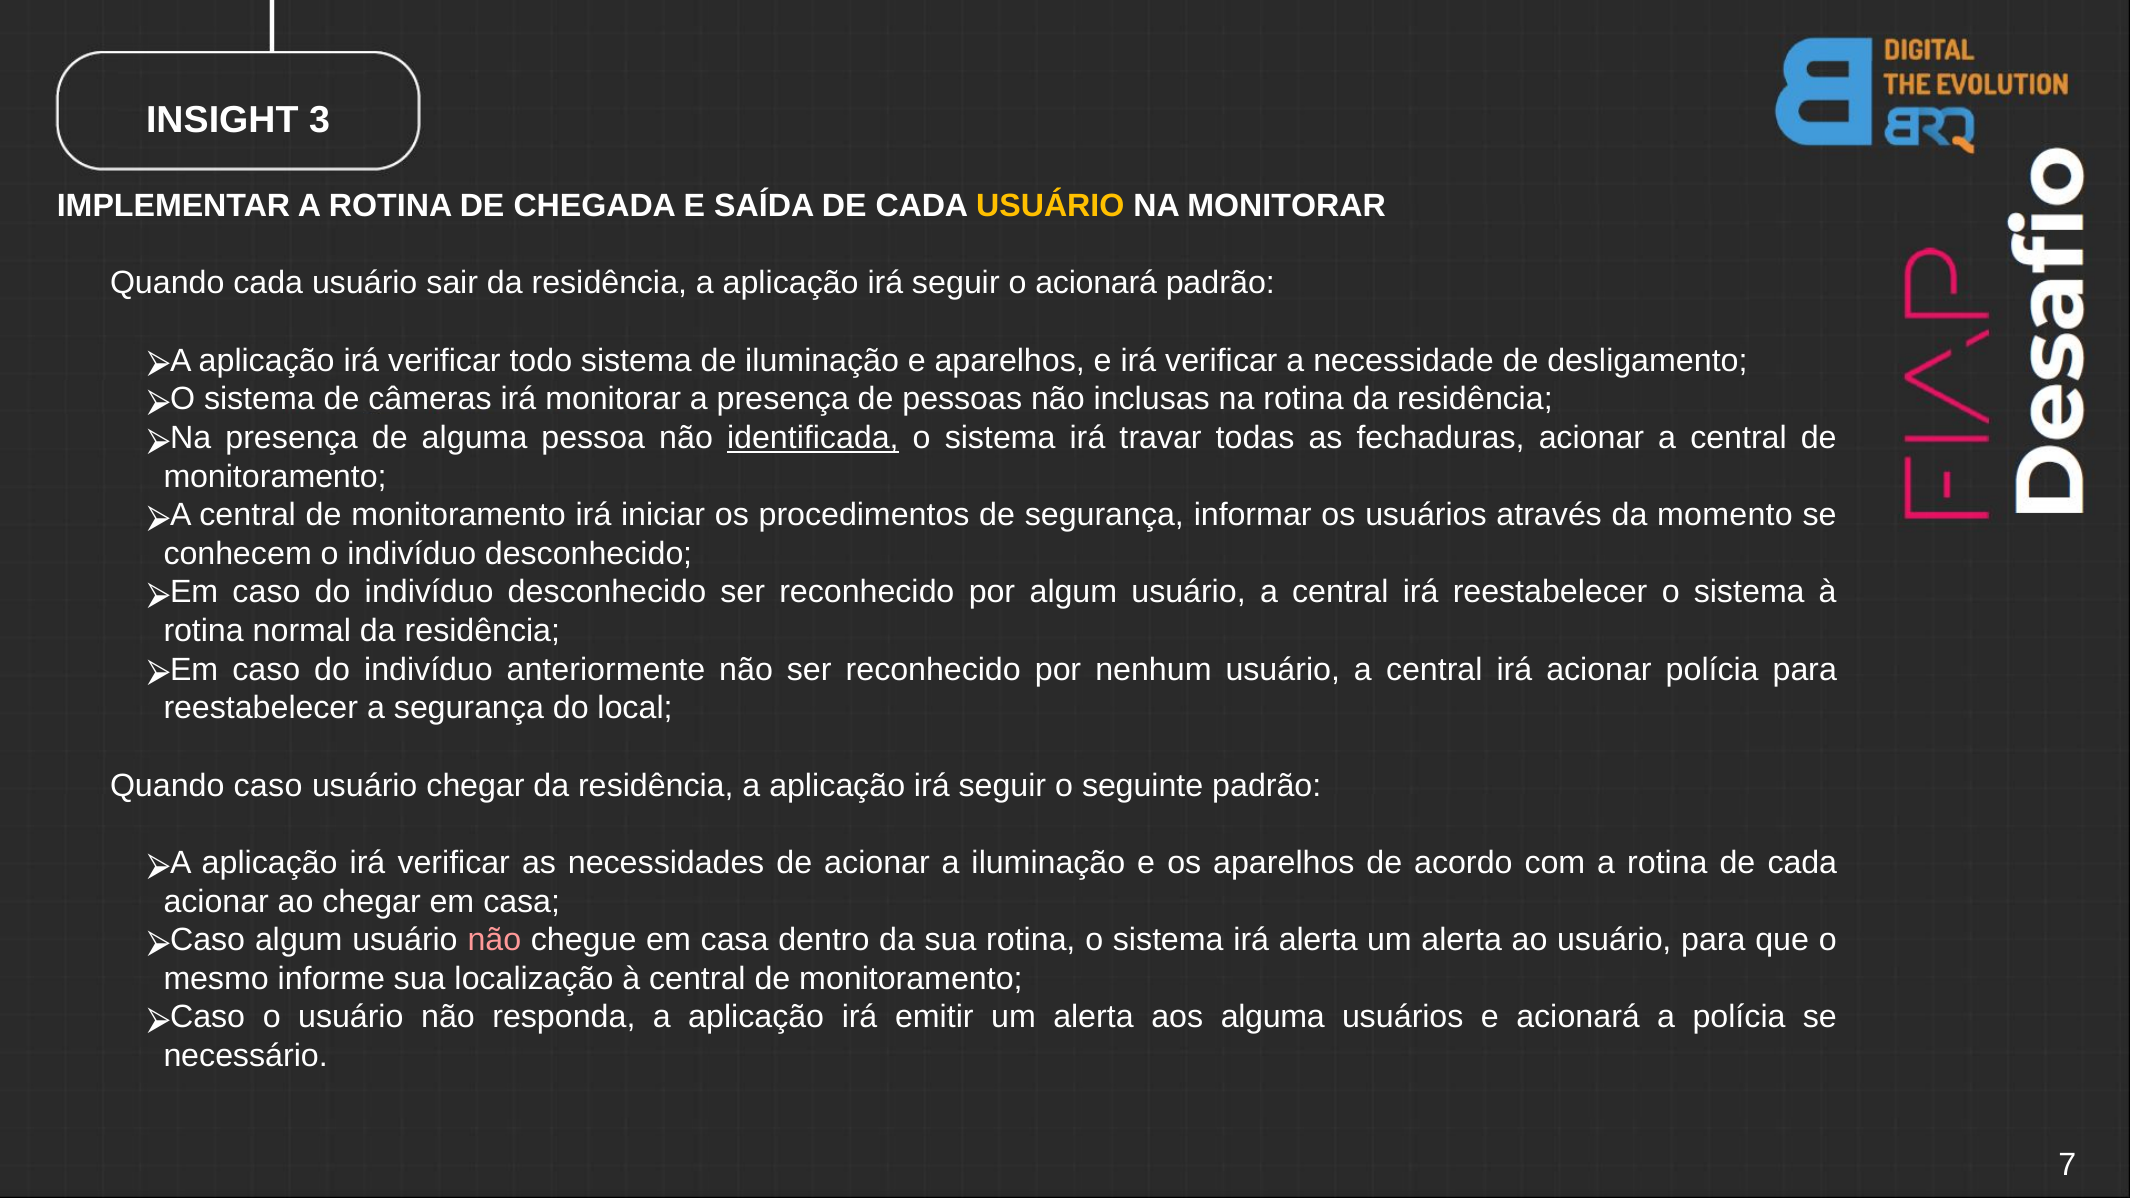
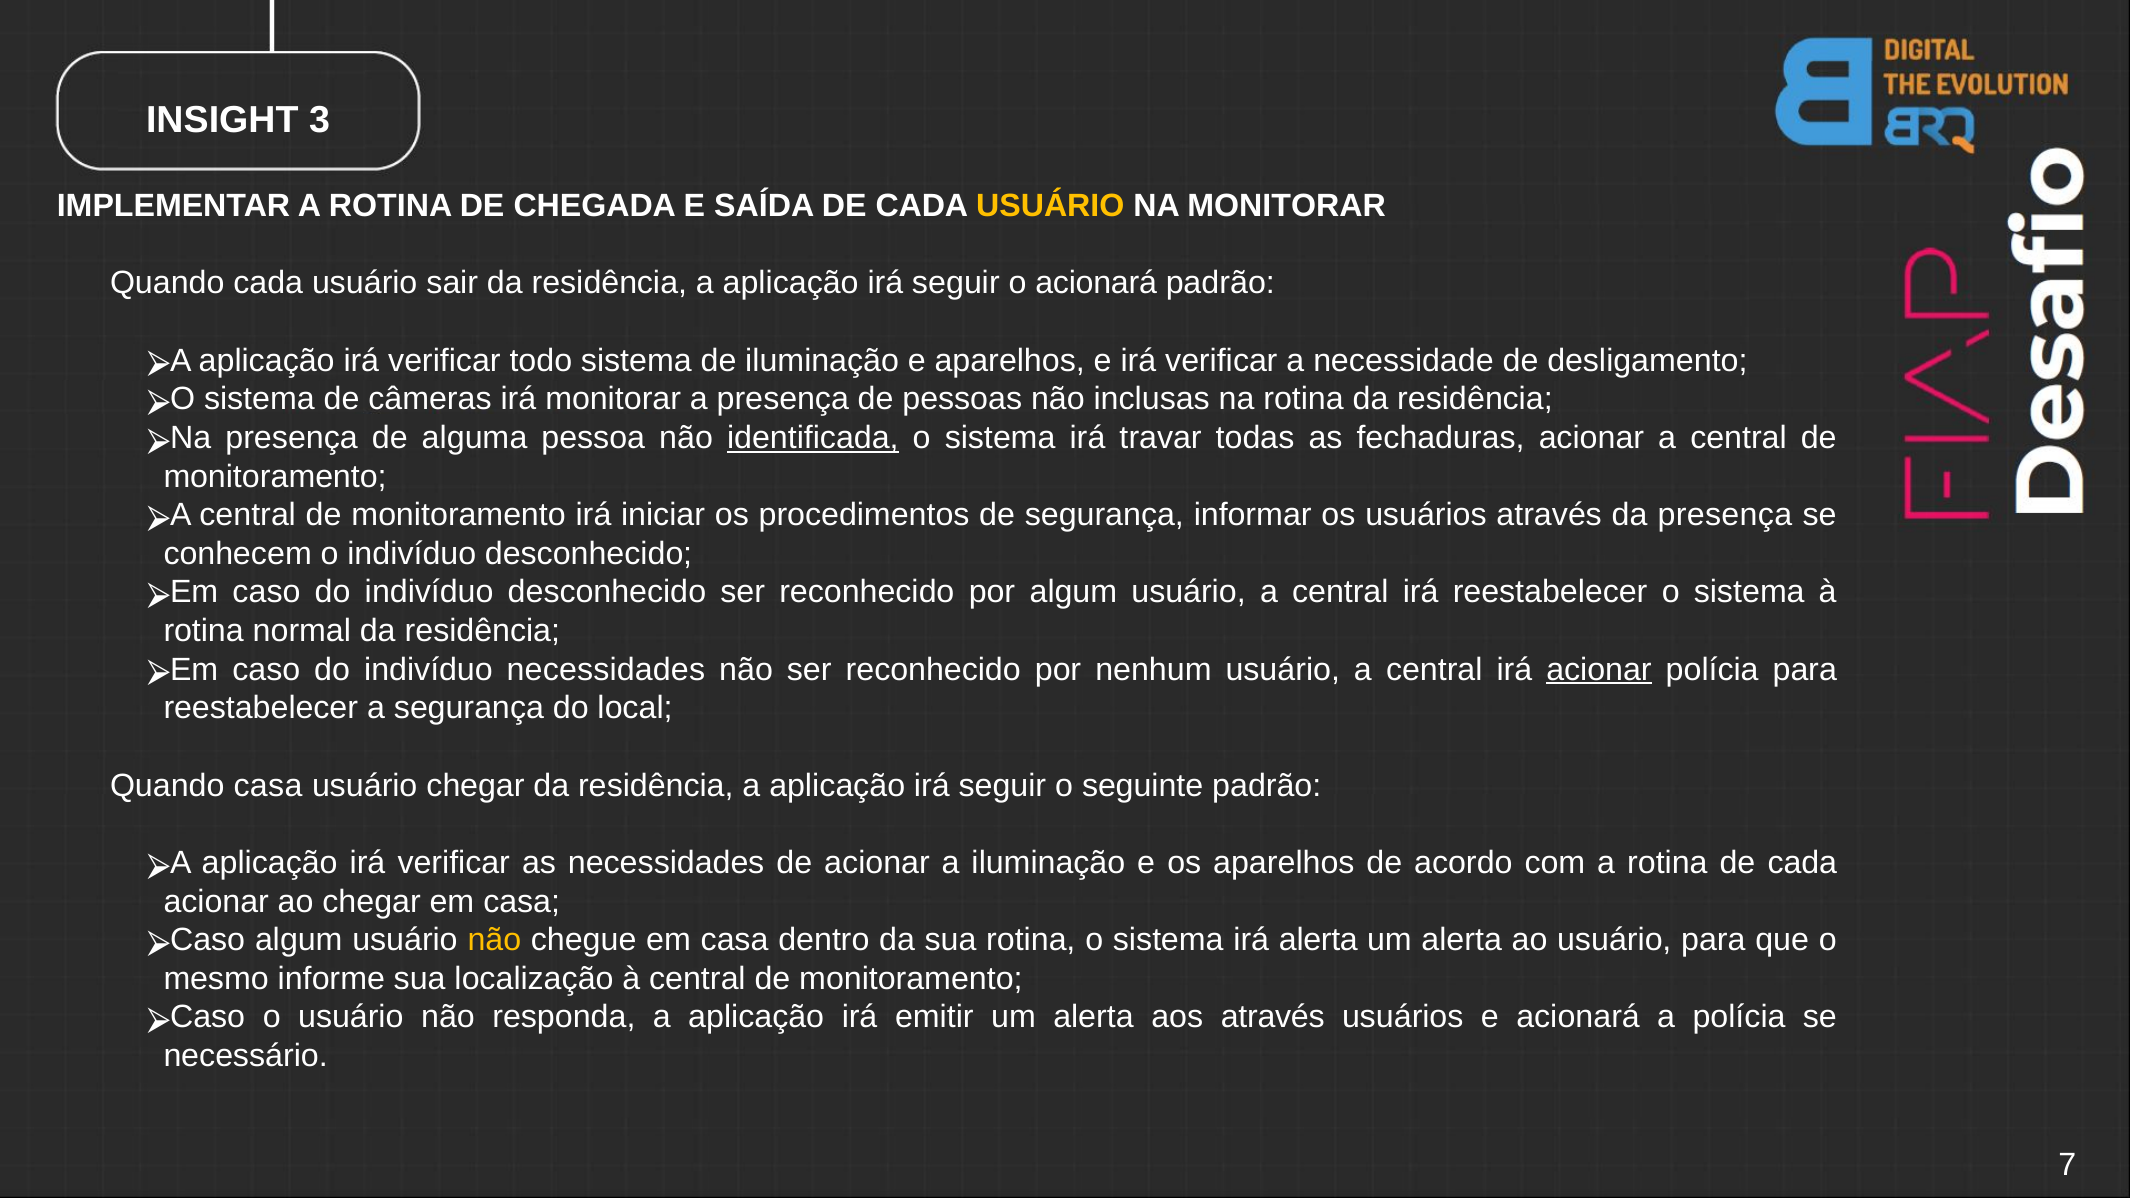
da momento: momento -> presença
indivíduo anteriormente: anteriormente -> necessidades
acionar at (1599, 670) underline: none -> present
Quando caso: caso -> casa
não at (494, 940) colour: pink -> yellow
aos alguma: alguma -> através
